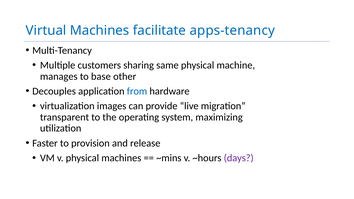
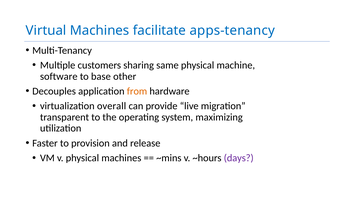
manages: manages -> software
from colour: blue -> orange
images: images -> overall
